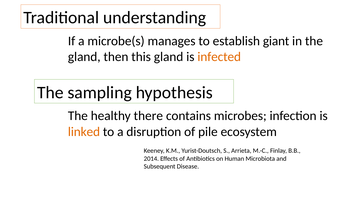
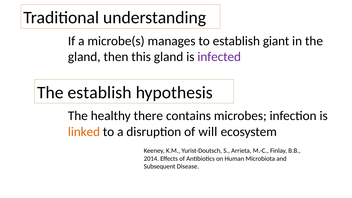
infected colour: orange -> purple
The sampling: sampling -> establish
pile: pile -> will
